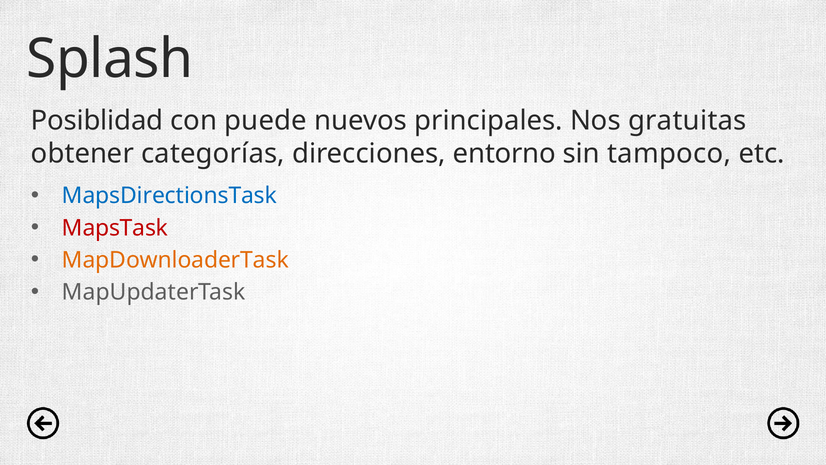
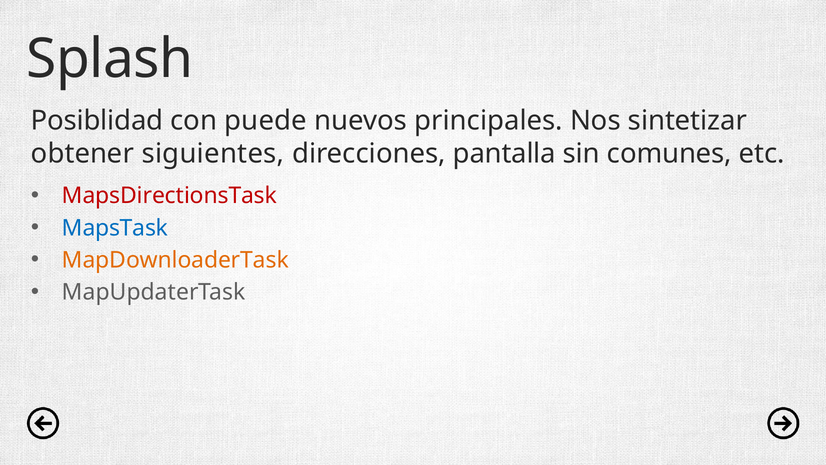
gratuitas: gratuitas -> sintetizar
categorías: categorías -> siguientes
entorno: entorno -> pantalla
tampoco: tampoco -> comunes
MapsDirectionsTask colour: blue -> red
MapsTask colour: red -> blue
